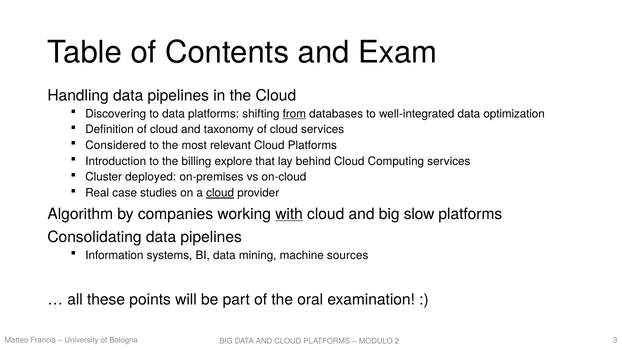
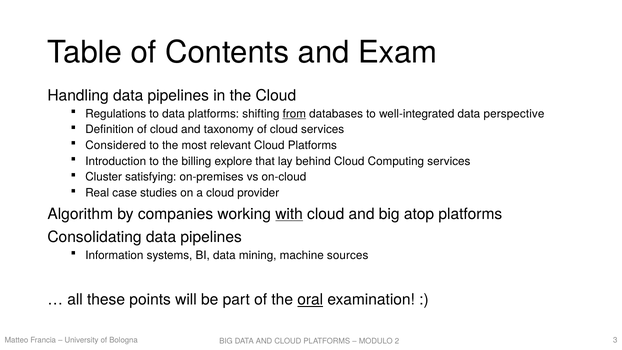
Discovering: Discovering -> Regulations
optimization: optimization -> perspective
deployed: deployed -> satisfying
cloud at (220, 193) underline: present -> none
slow: slow -> atop
oral underline: none -> present
